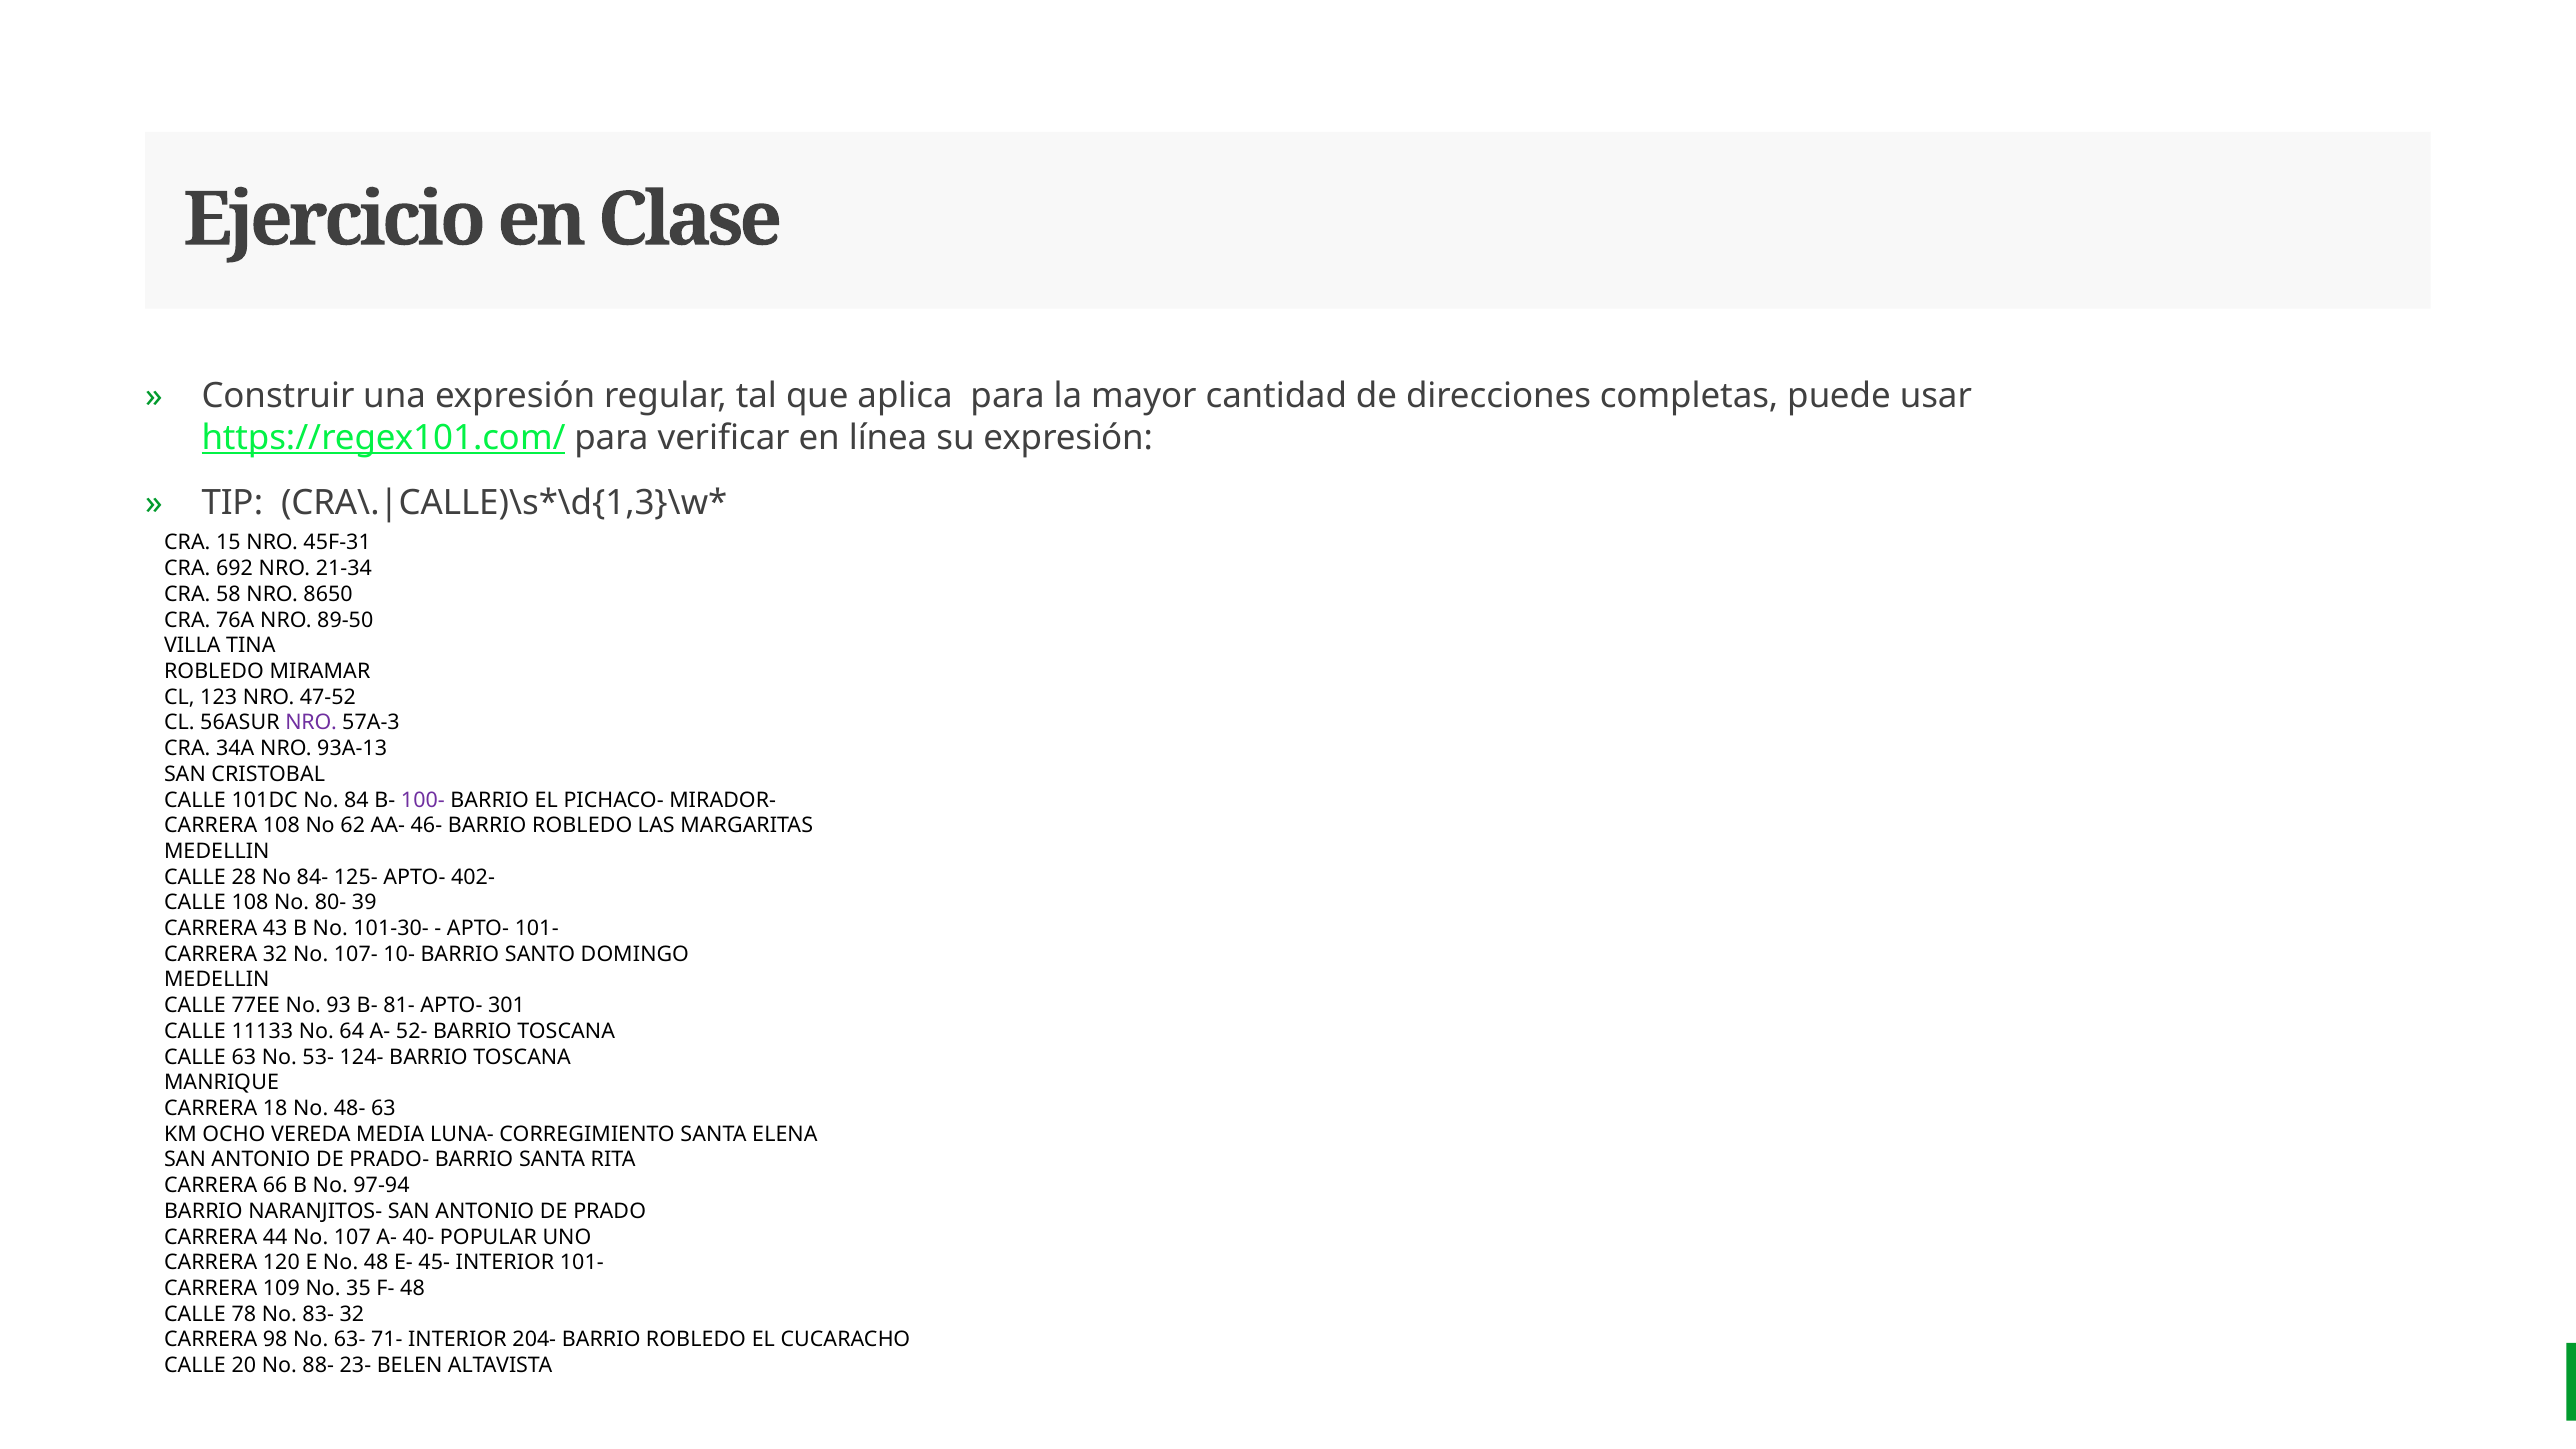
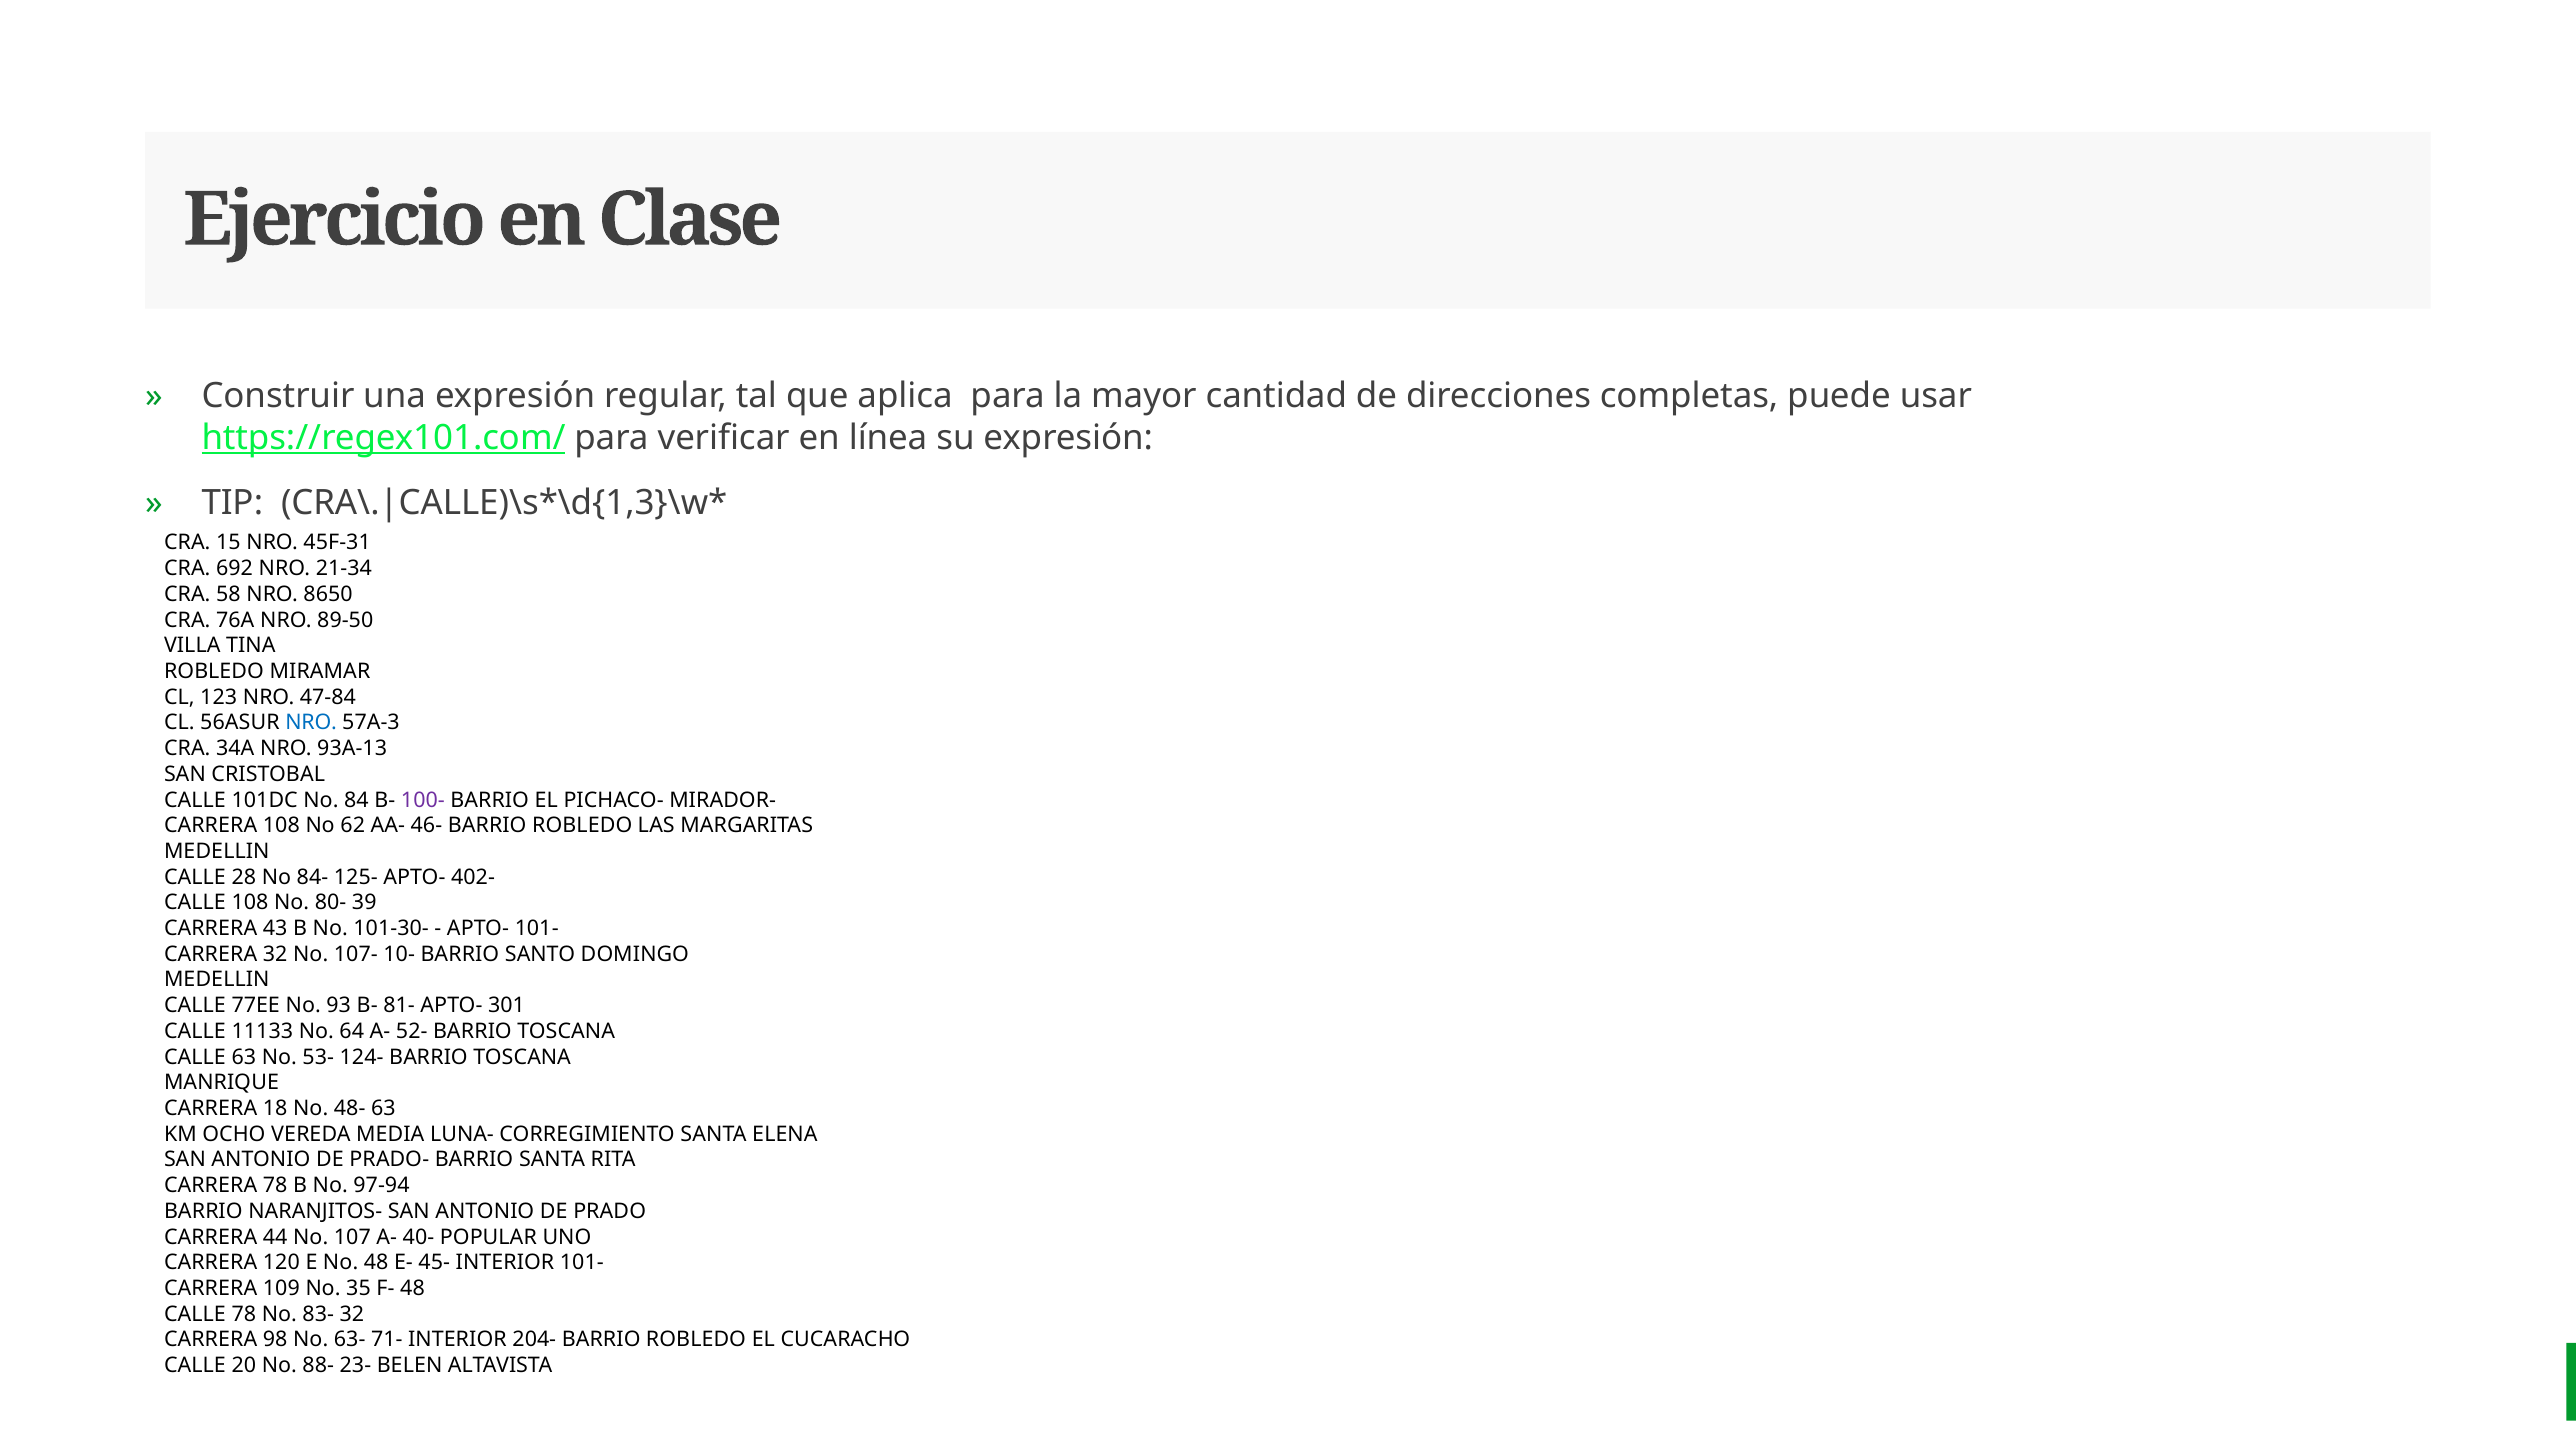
47-52: 47-52 -> 47-84
NRO at (311, 723) colour: purple -> blue
CARRERA 66: 66 -> 78
